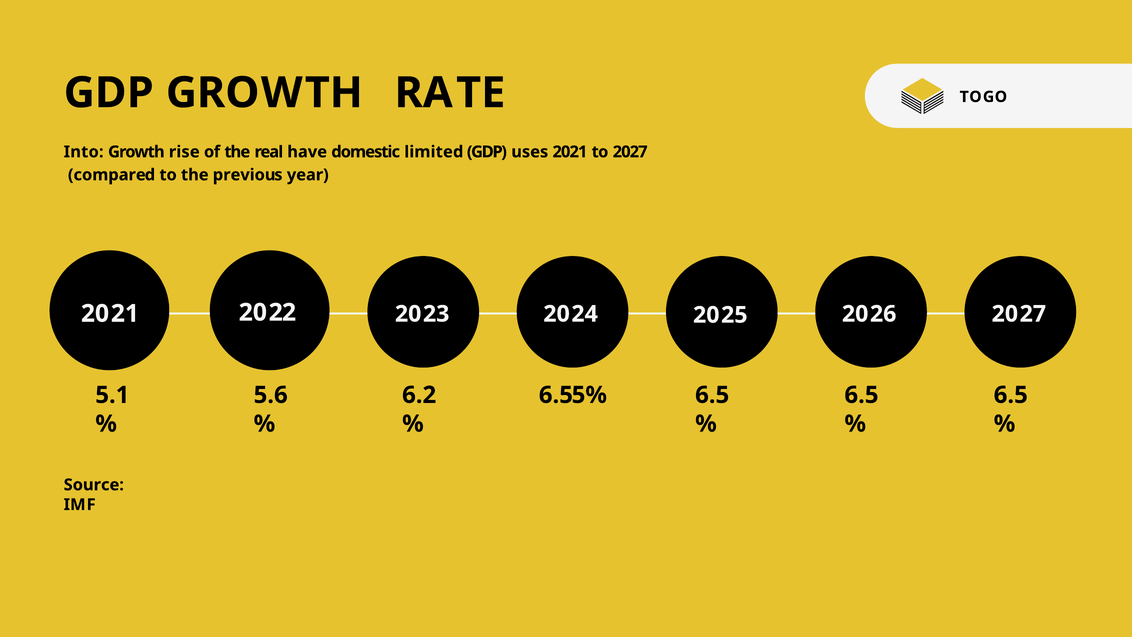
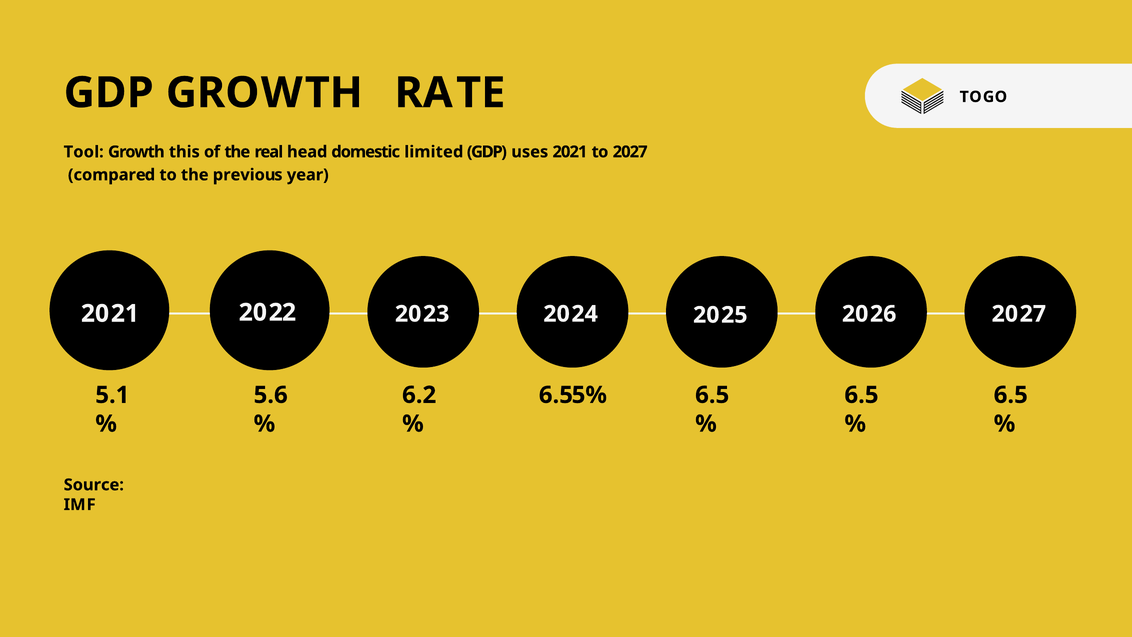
Into: Into -> Tool
rise: rise -> this
have: have -> head
